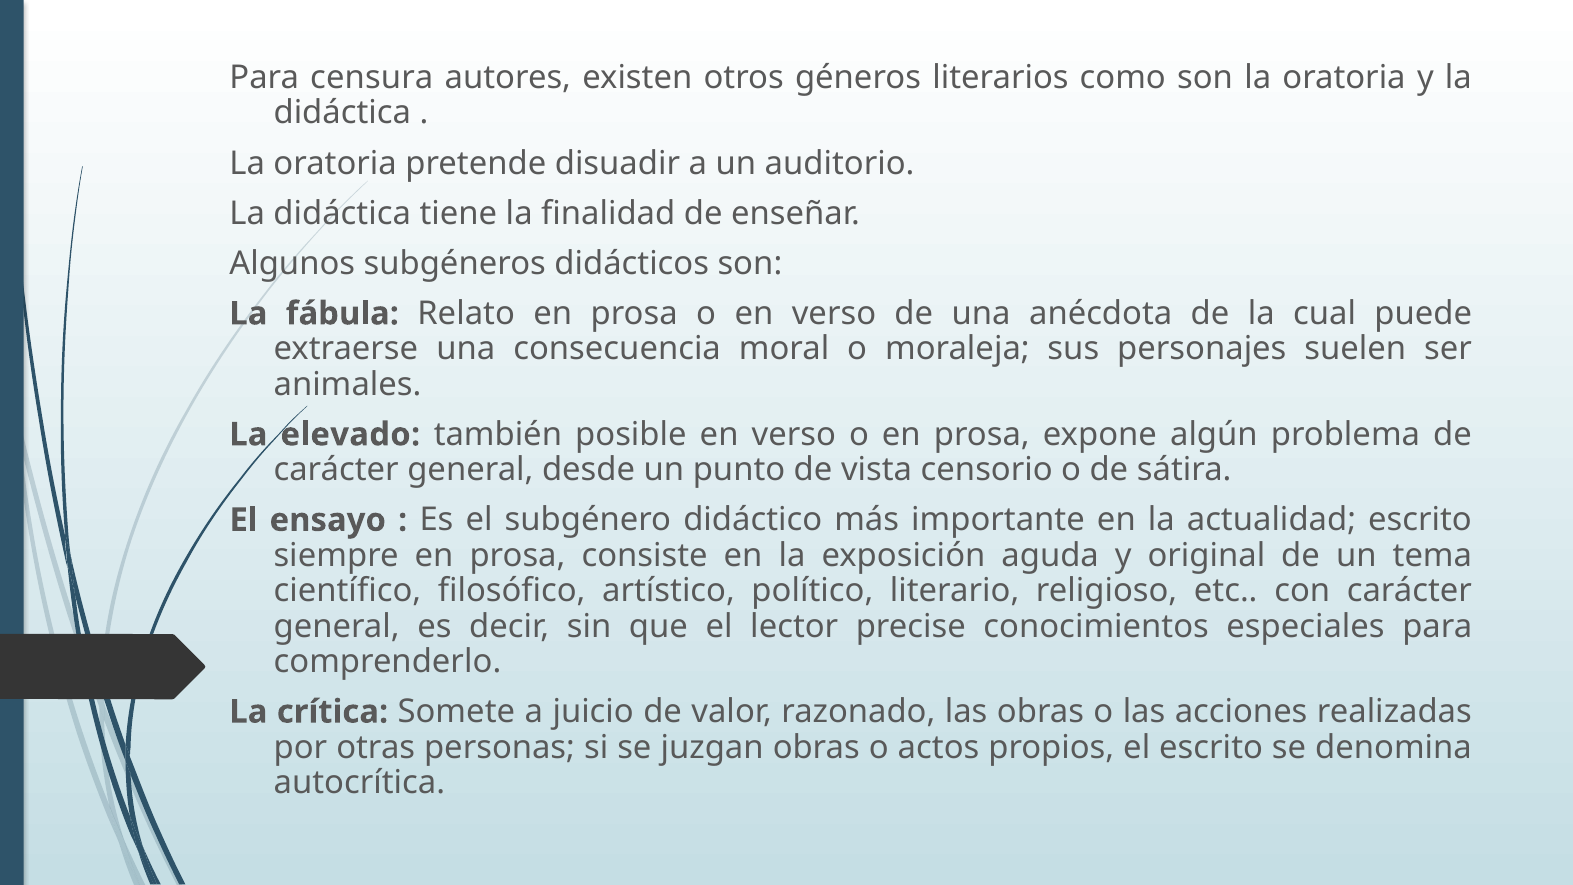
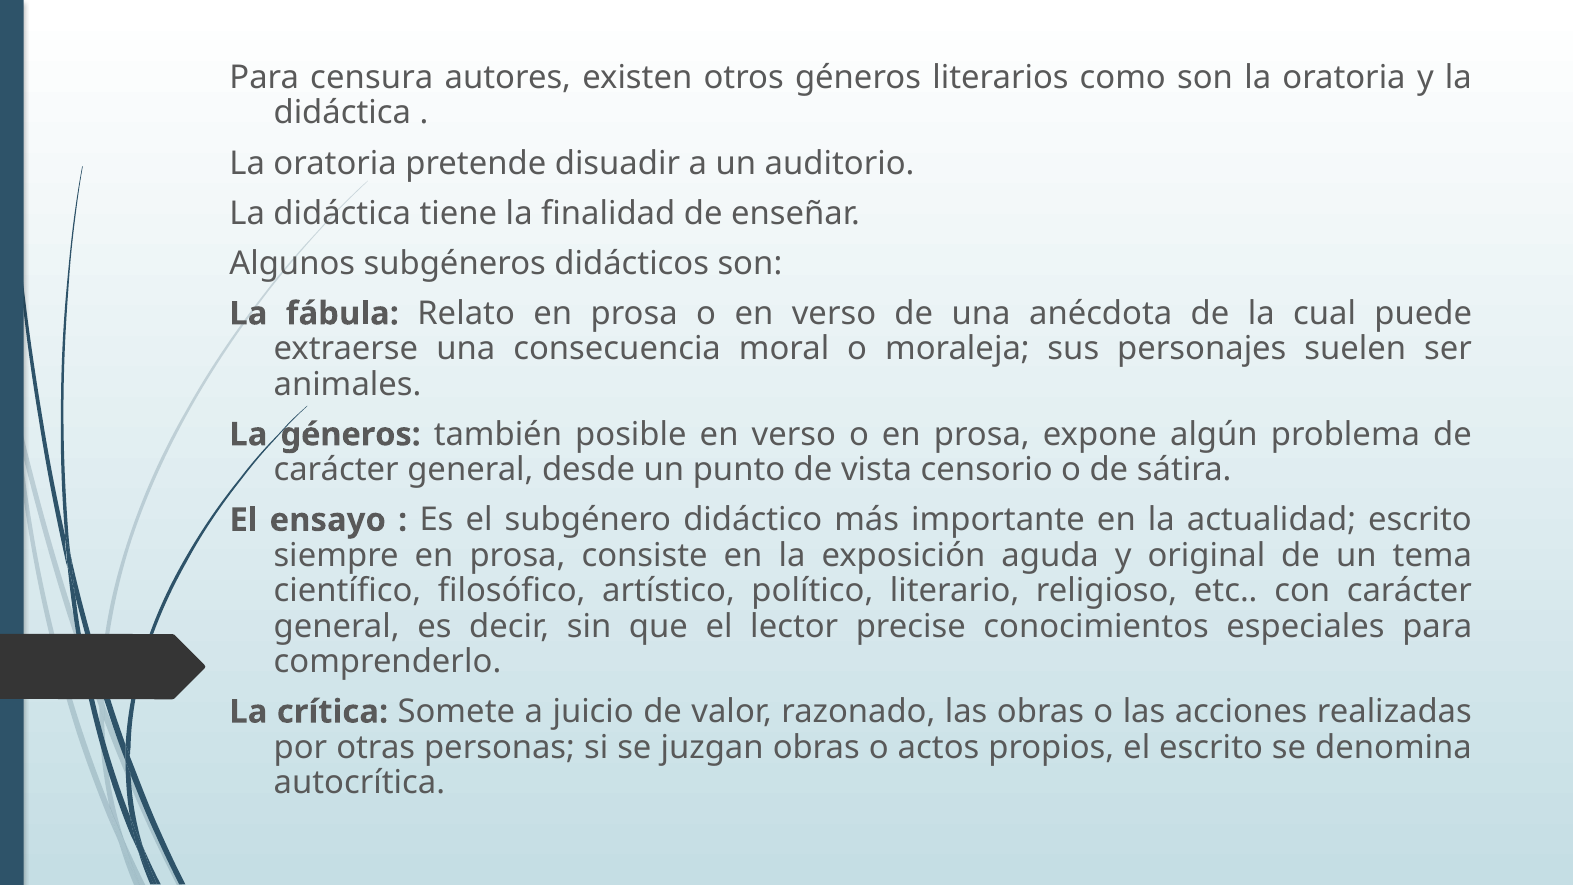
La elevado: elevado -> géneros
